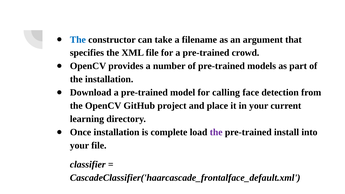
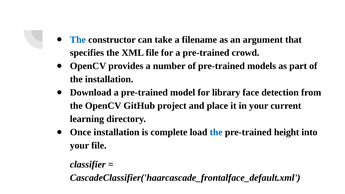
calling: calling -> library
the at (216, 132) colour: purple -> blue
install: install -> height
